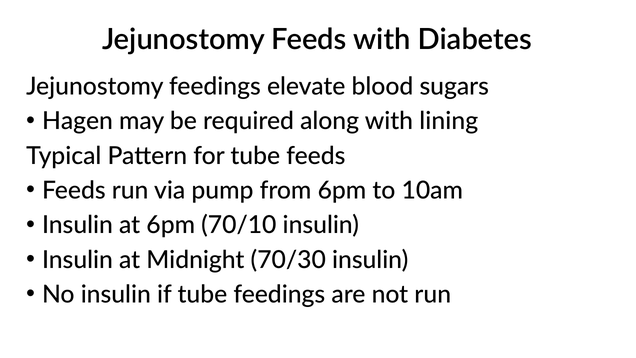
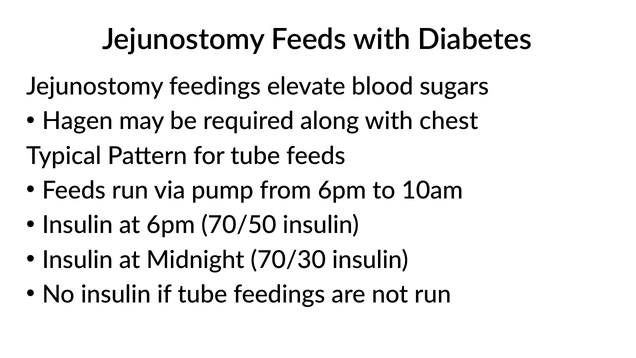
lining: lining -> chest
70/10: 70/10 -> 70/50
